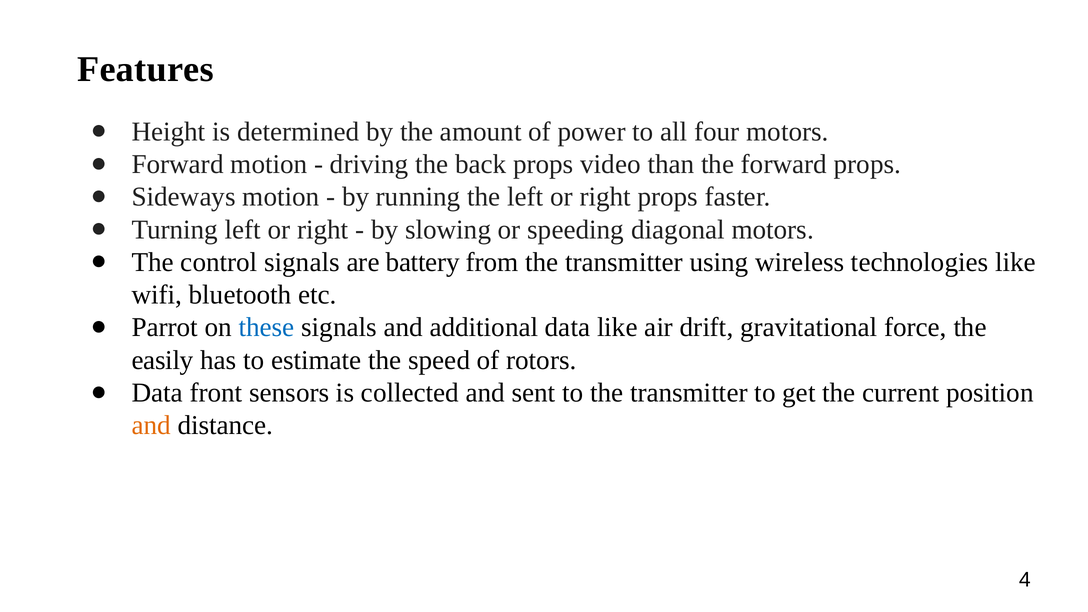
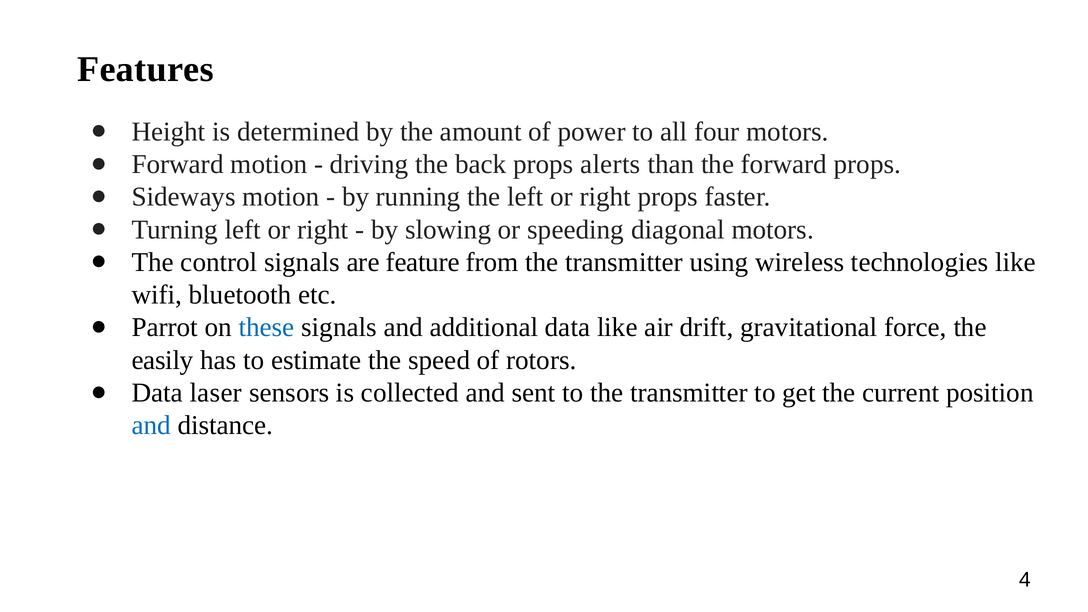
video: video -> alerts
battery: battery -> feature
front: front -> laser
and at (151, 425) colour: orange -> blue
